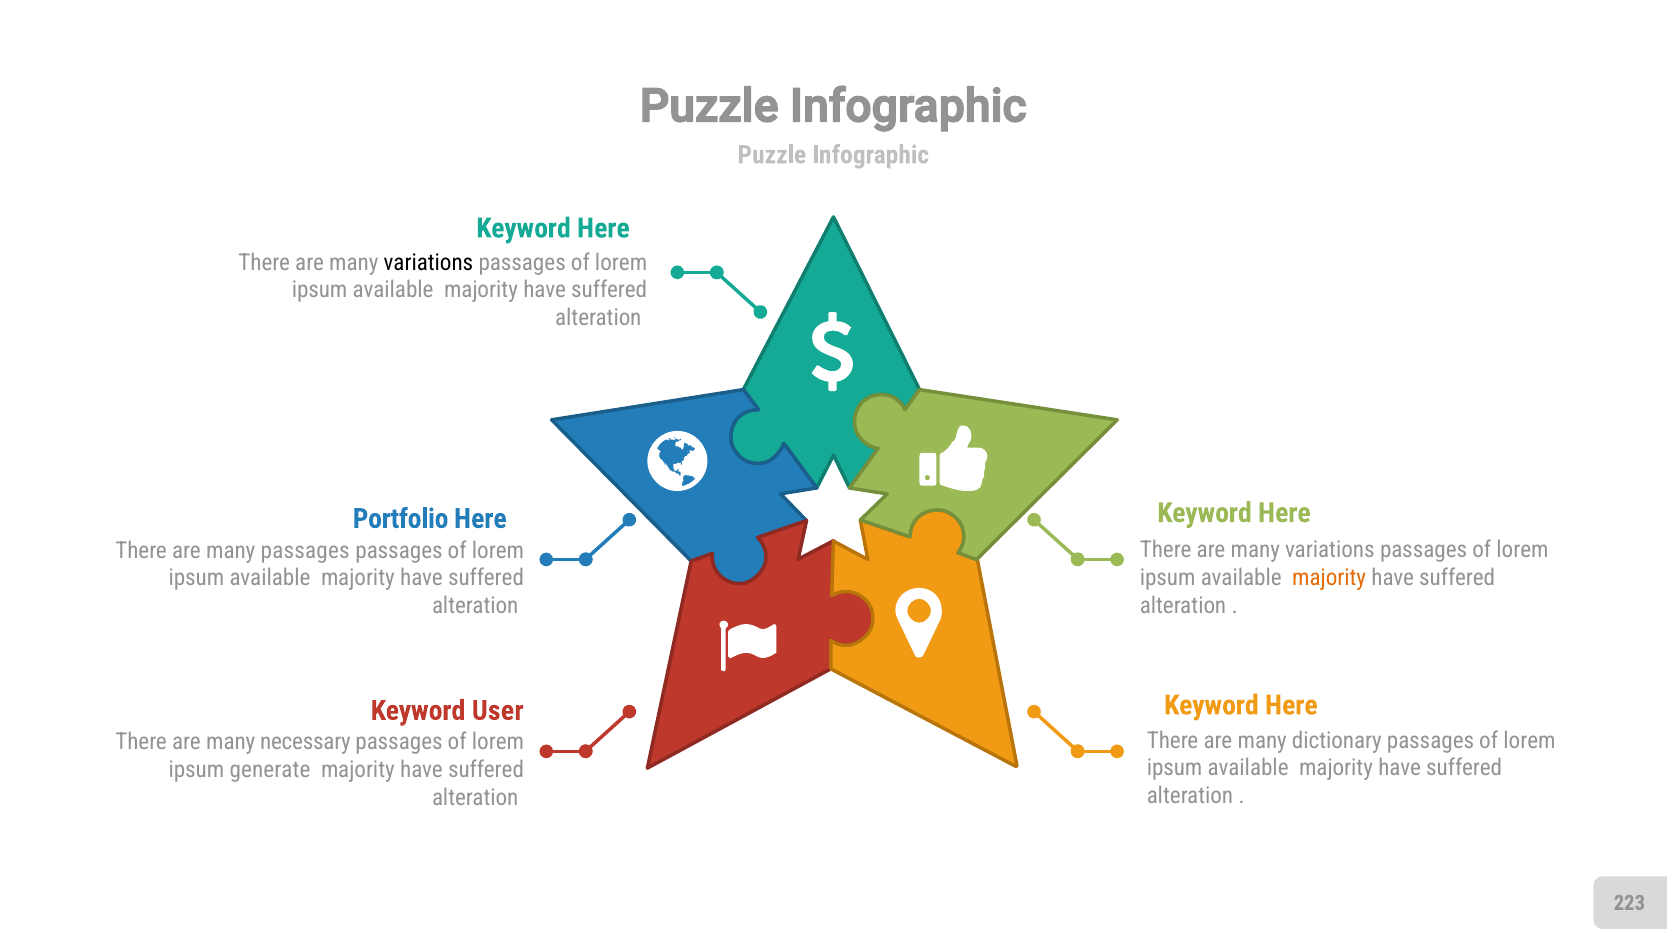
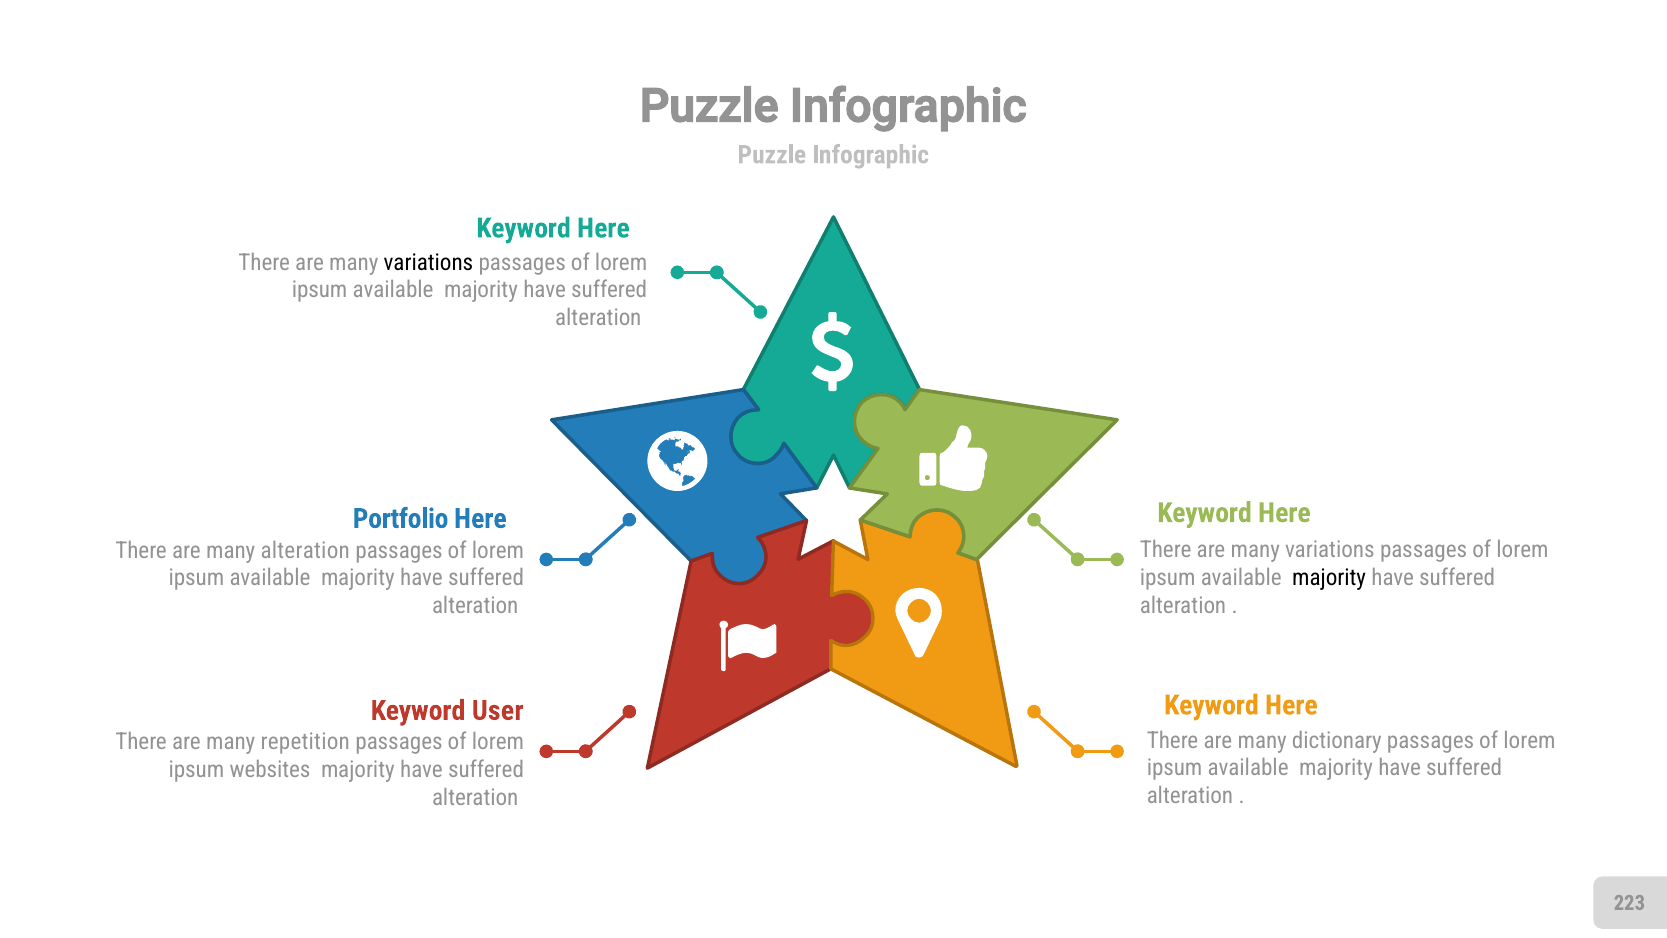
many passages: passages -> alteration
majority at (1329, 577) colour: orange -> black
necessary: necessary -> repetition
generate: generate -> websites
